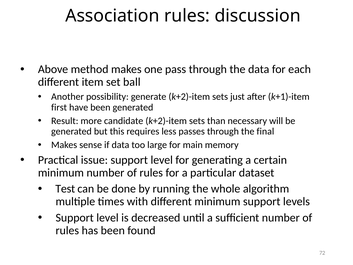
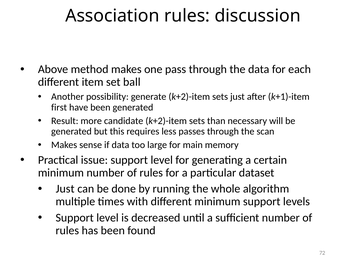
final: final -> scan
Test at (65, 189): Test -> Just
